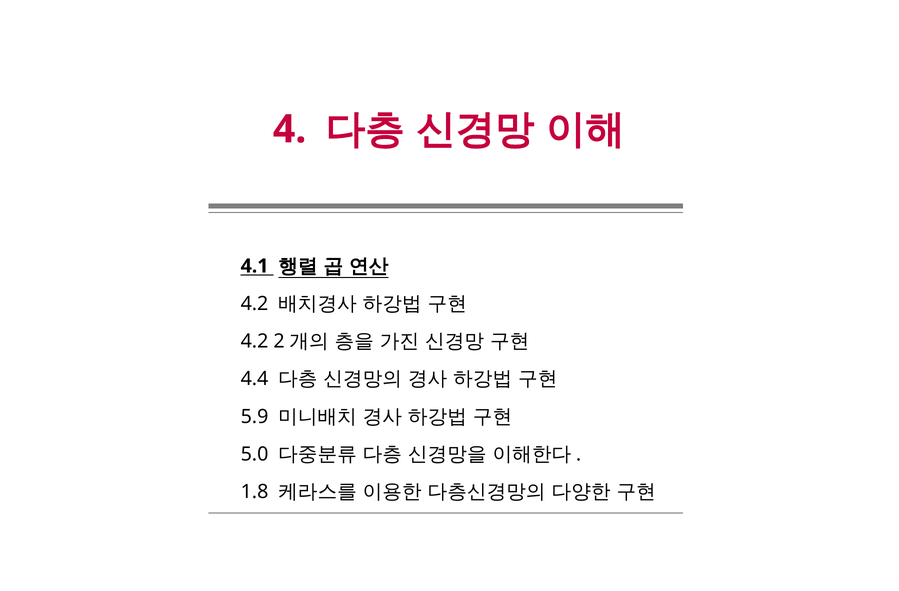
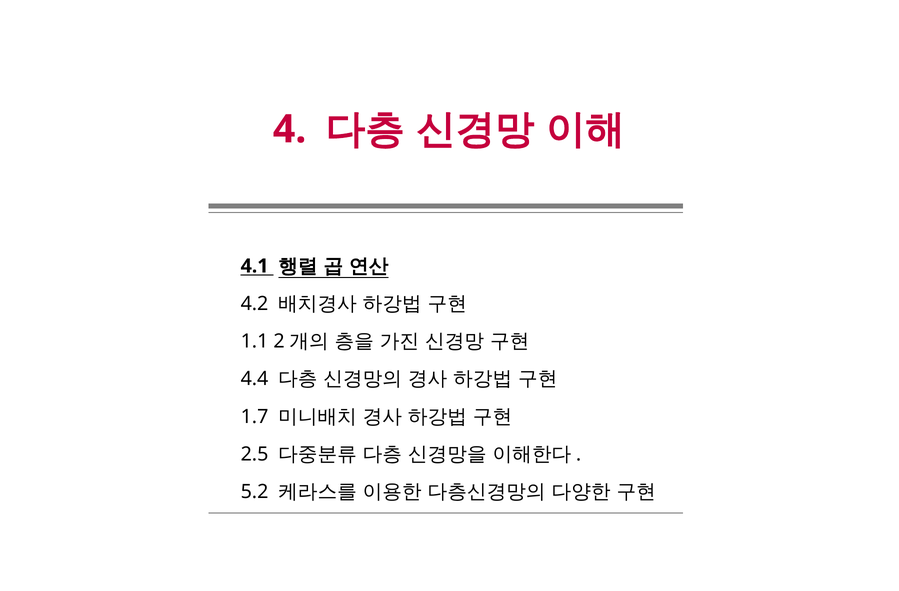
4.2 at (255, 341): 4.2 -> 1.1
5.9: 5.9 -> 1.7
5.0: 5.0 -> 2.5
1.8: 1.8 -> 5.2
